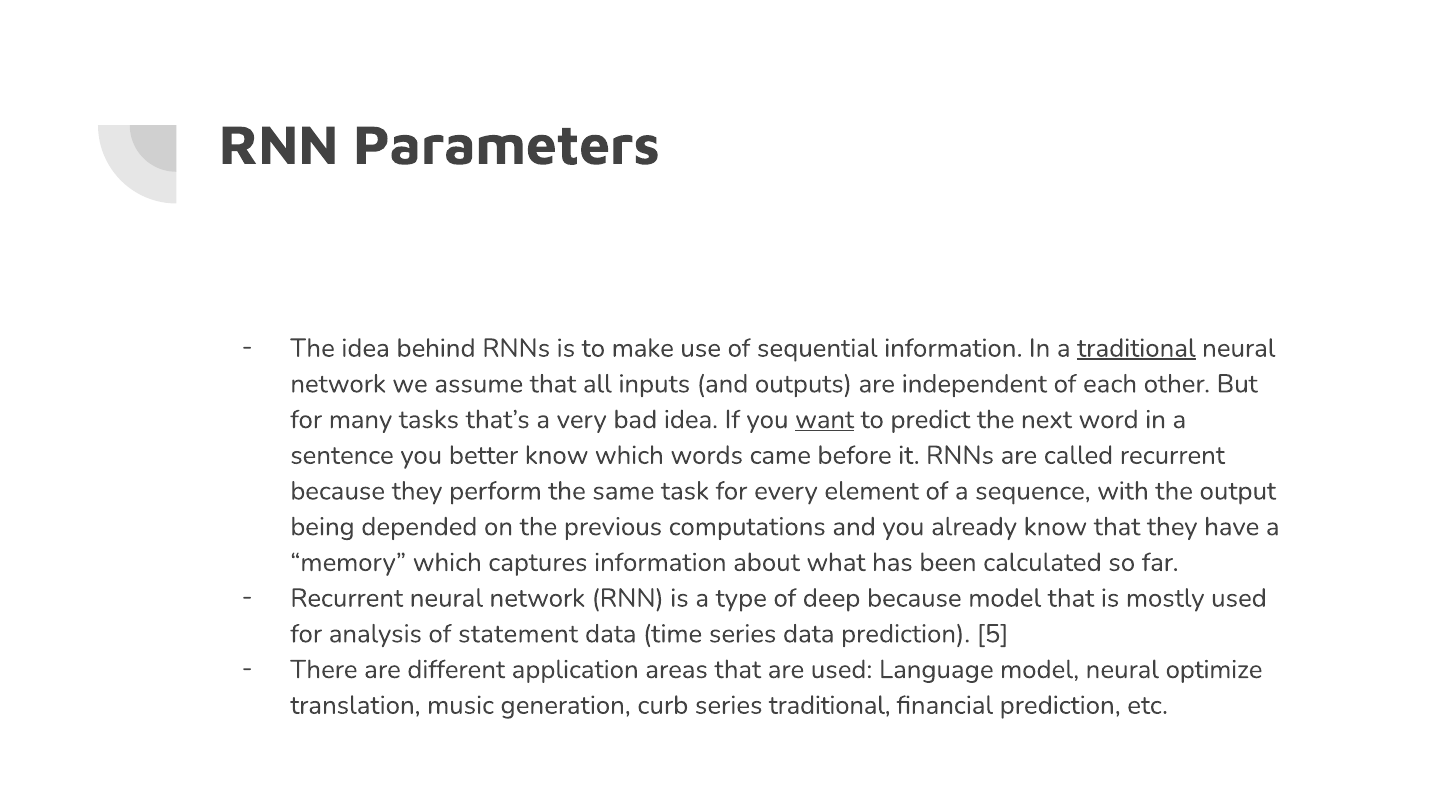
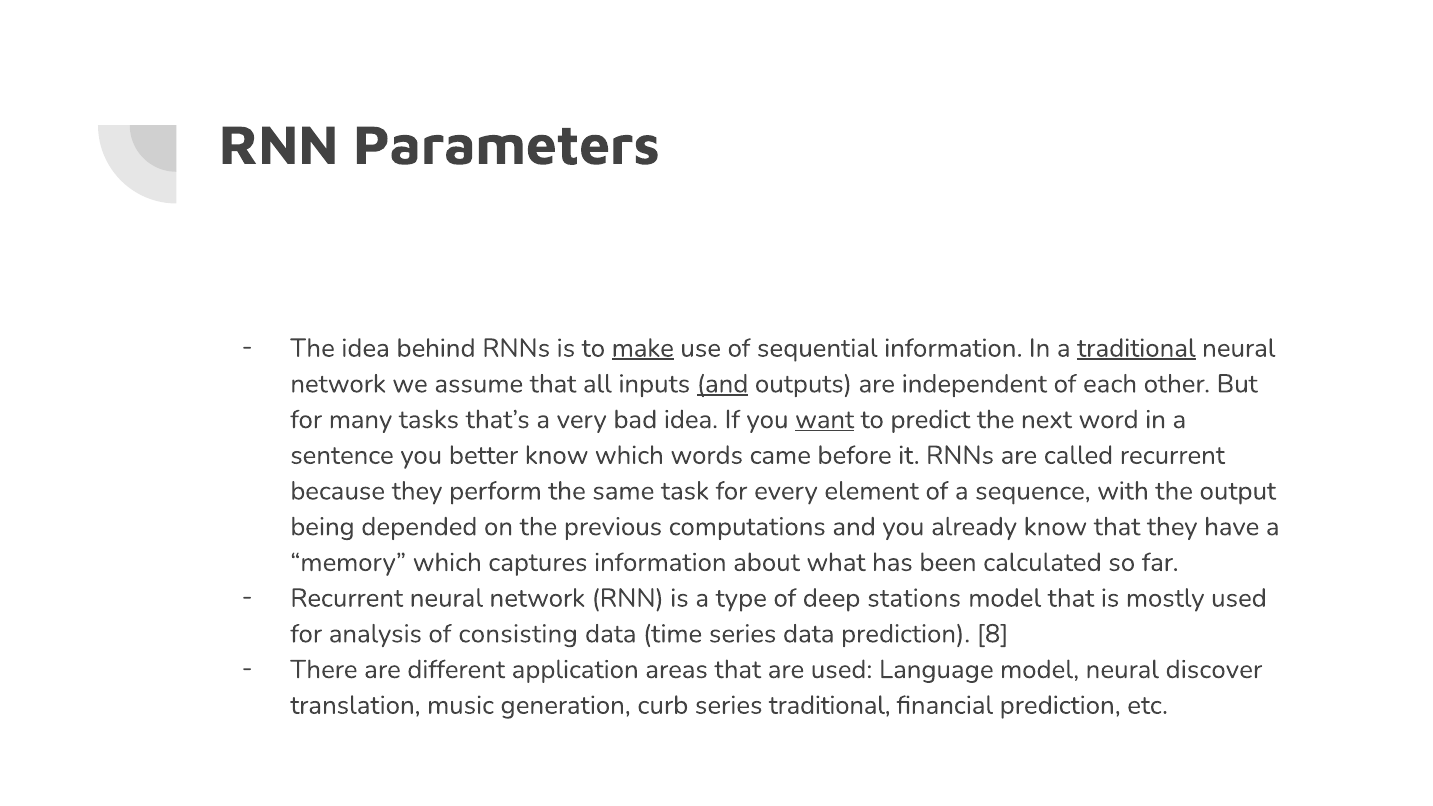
make underline: none -> present
and at (723, 384) underline: none -> present
deep because: because -> stations
statement: statement -> consisting
5: 5 -> 8
optimize: optimize -> discover
